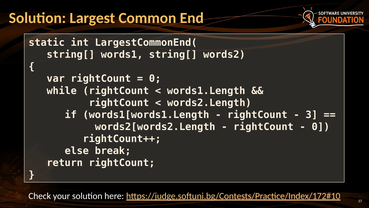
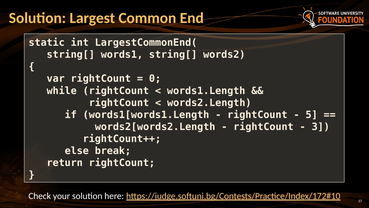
3: 3 -> 5
0 at (321, 127): 0 -> 3
